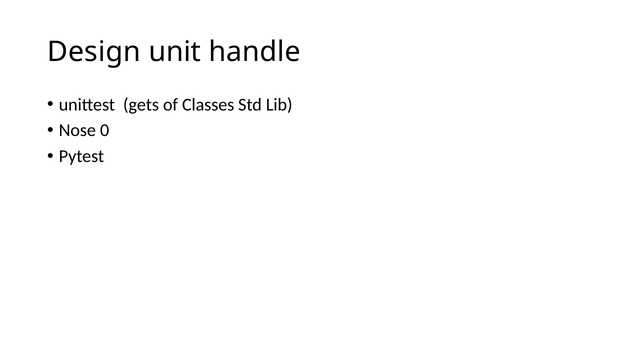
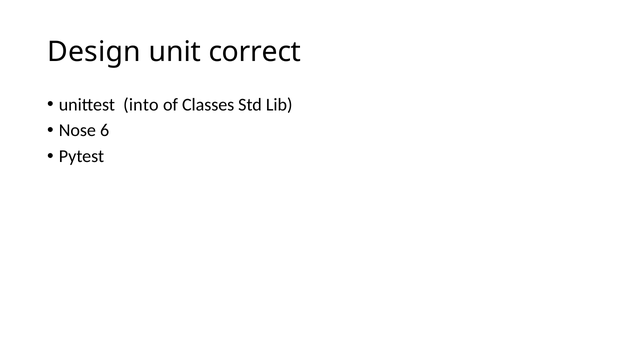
handle: handle -> correct
gets: gets -> into
0: 0 -> 6
